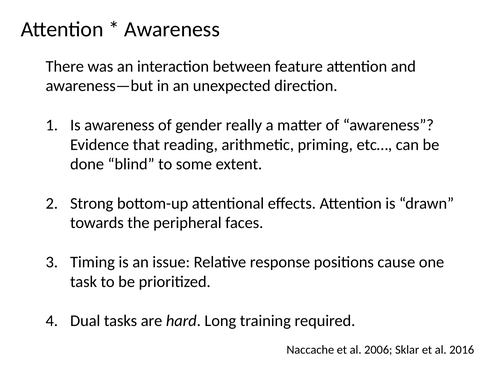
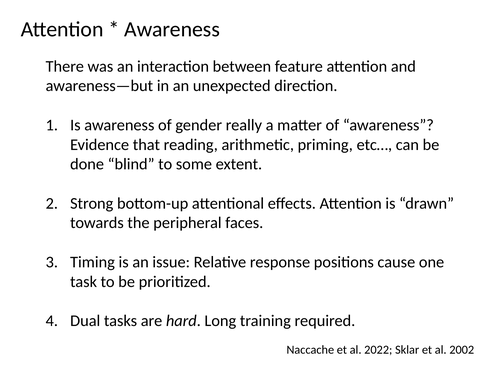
2006: 2006 -> 2022
2016: 2016 -> 2002
